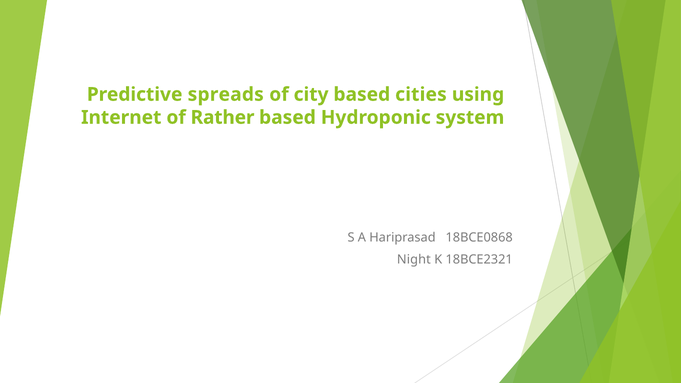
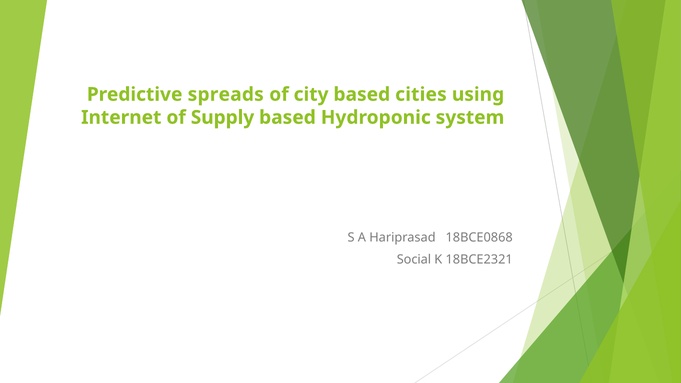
Rather: Rather -> Supply
Night: Night -> Social
